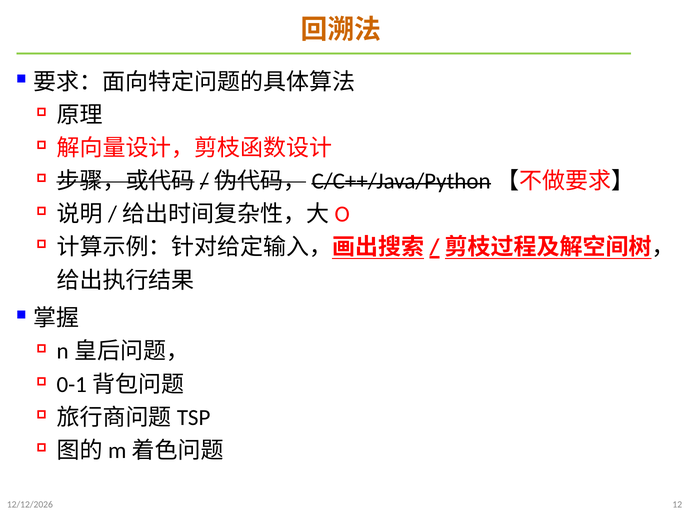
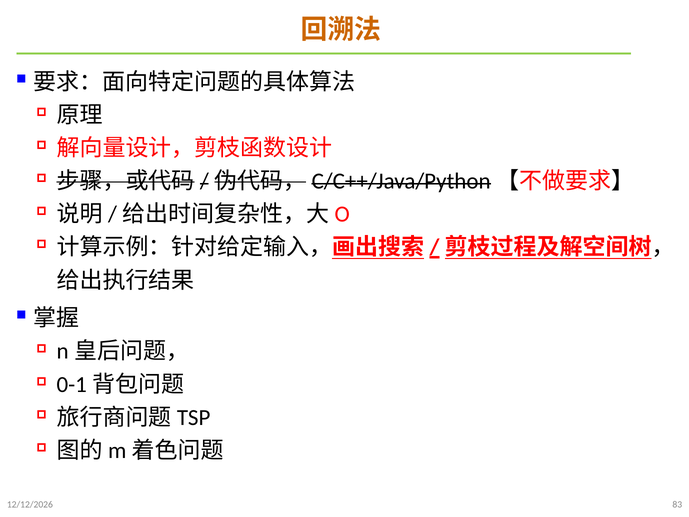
12: 12 -> 83
